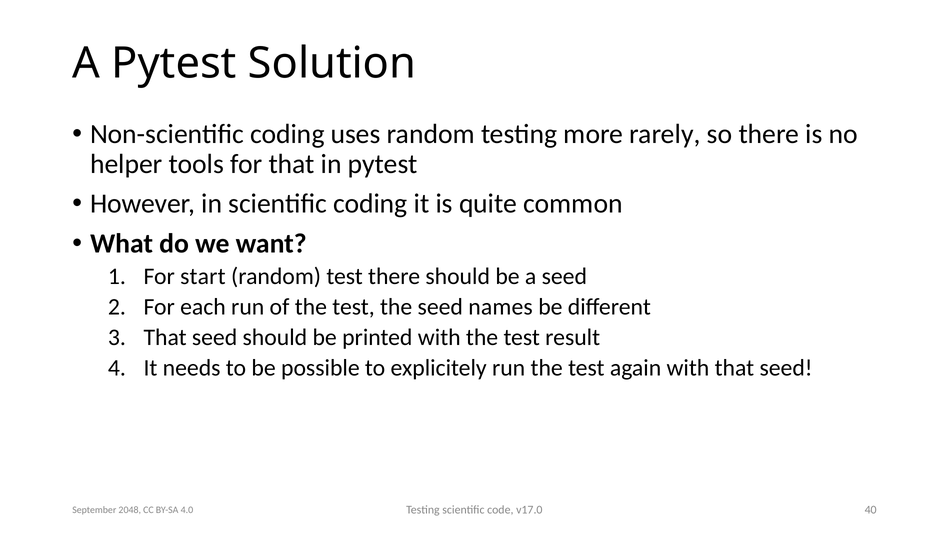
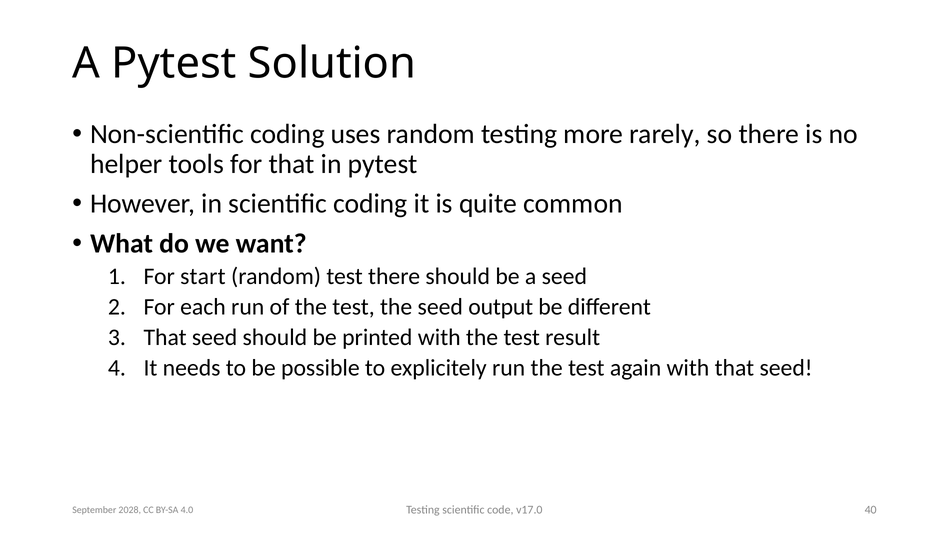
names: names -> output
2048: 2048 -> 2028
